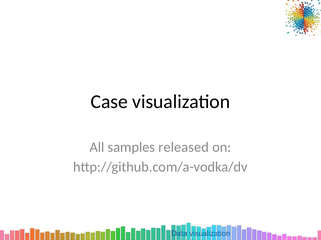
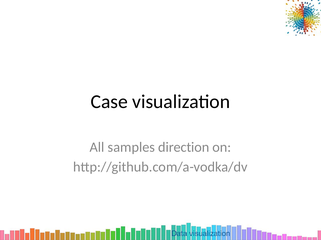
released: released -> direction
